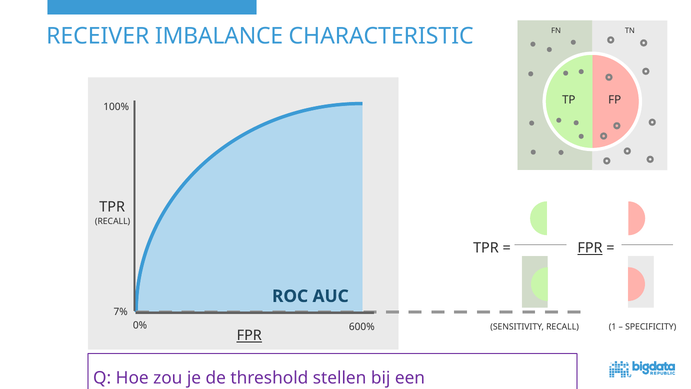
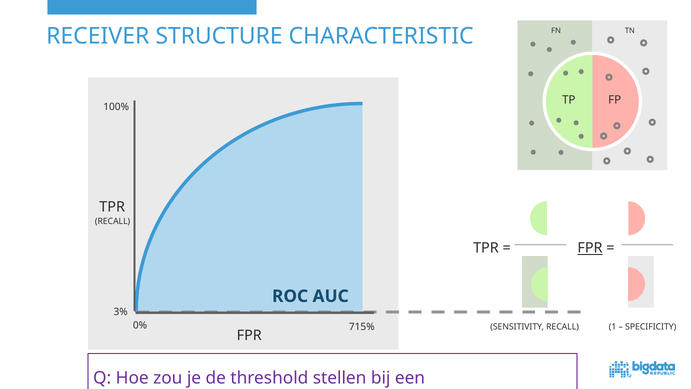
IMBALANCE: IMBALANCE -> STRUCTURE
7%: 7% -> 3%
600%: 600% -> 715%
FPR at (249, 335) underline: present -> none
